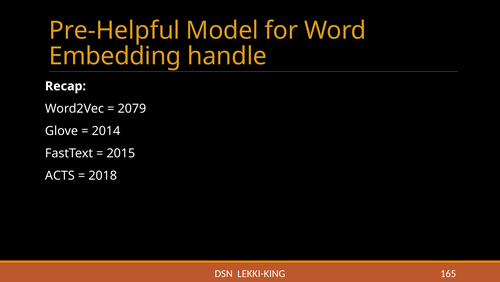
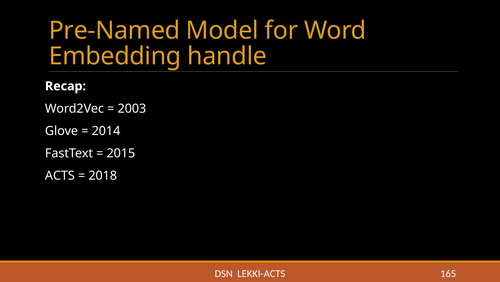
Pre-Helpful: Pre-Helpful -> Pre-Named
2079: 2079 -> 2003
LEKKI-KING: LEKKI-KING -> LEKKI-ACTS
